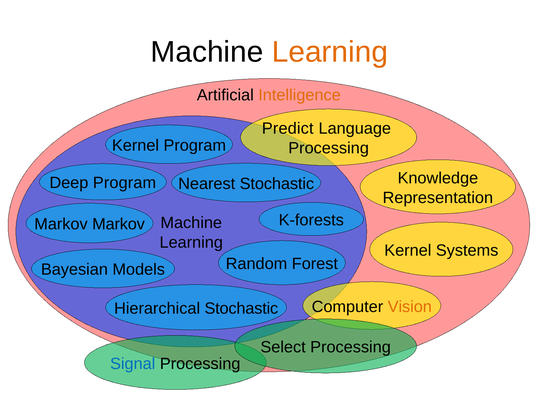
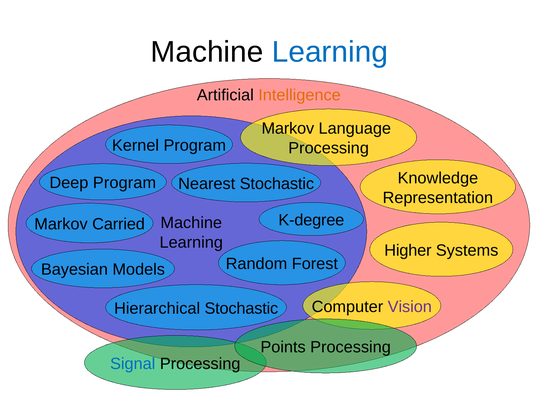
Learning at (330, 52) colour: orange -> blue
Predict at (288, 129): Predict -> Markov
K-forests: K-forests -> K-degree
Markov Markov: Markov -> Carried
Kernel at (408, 251): Kernel -> Higher
Vision colour: orange -> purple
Select: Select -> Points
